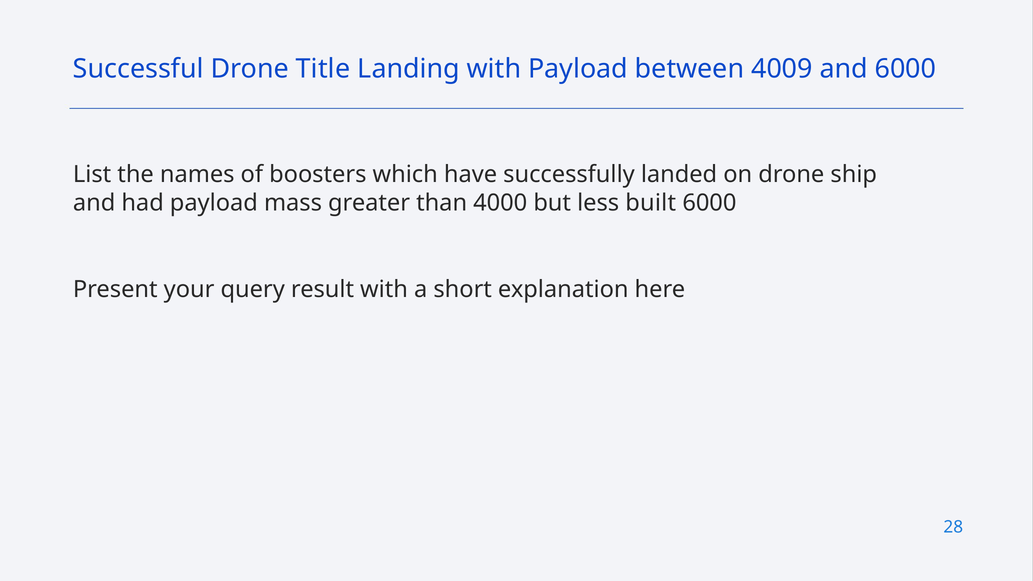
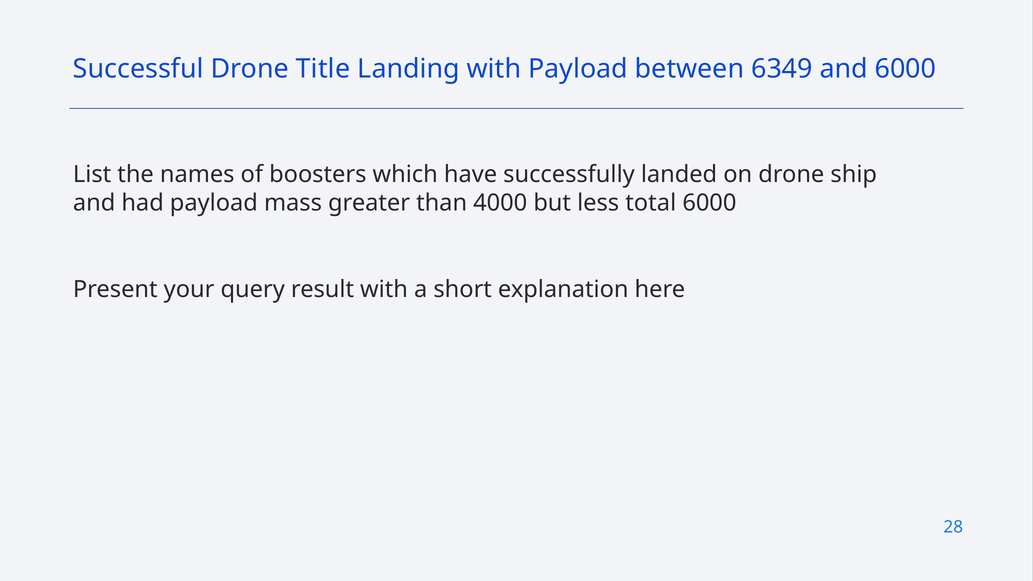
4009: 4009 -> 6349
built: built -> total
